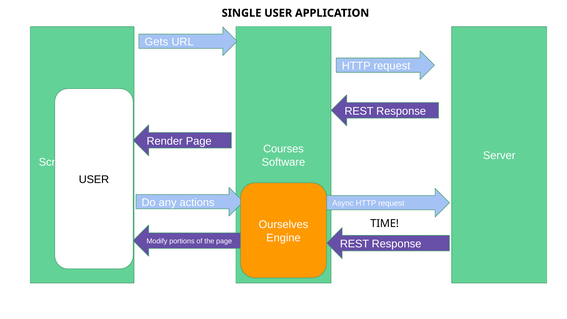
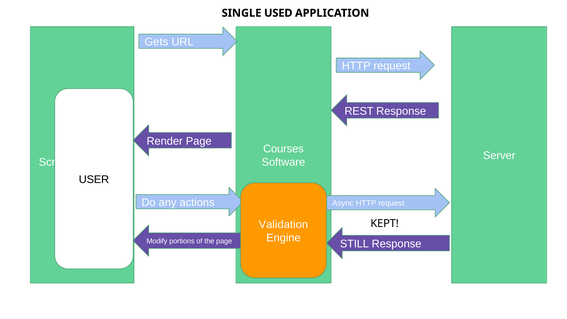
SINGLE USER: USER -> USED
Ourselves: Ourselves -> Validation
TIME: TIME -> KEPT
REST at (354, 244): REST -> STILL
